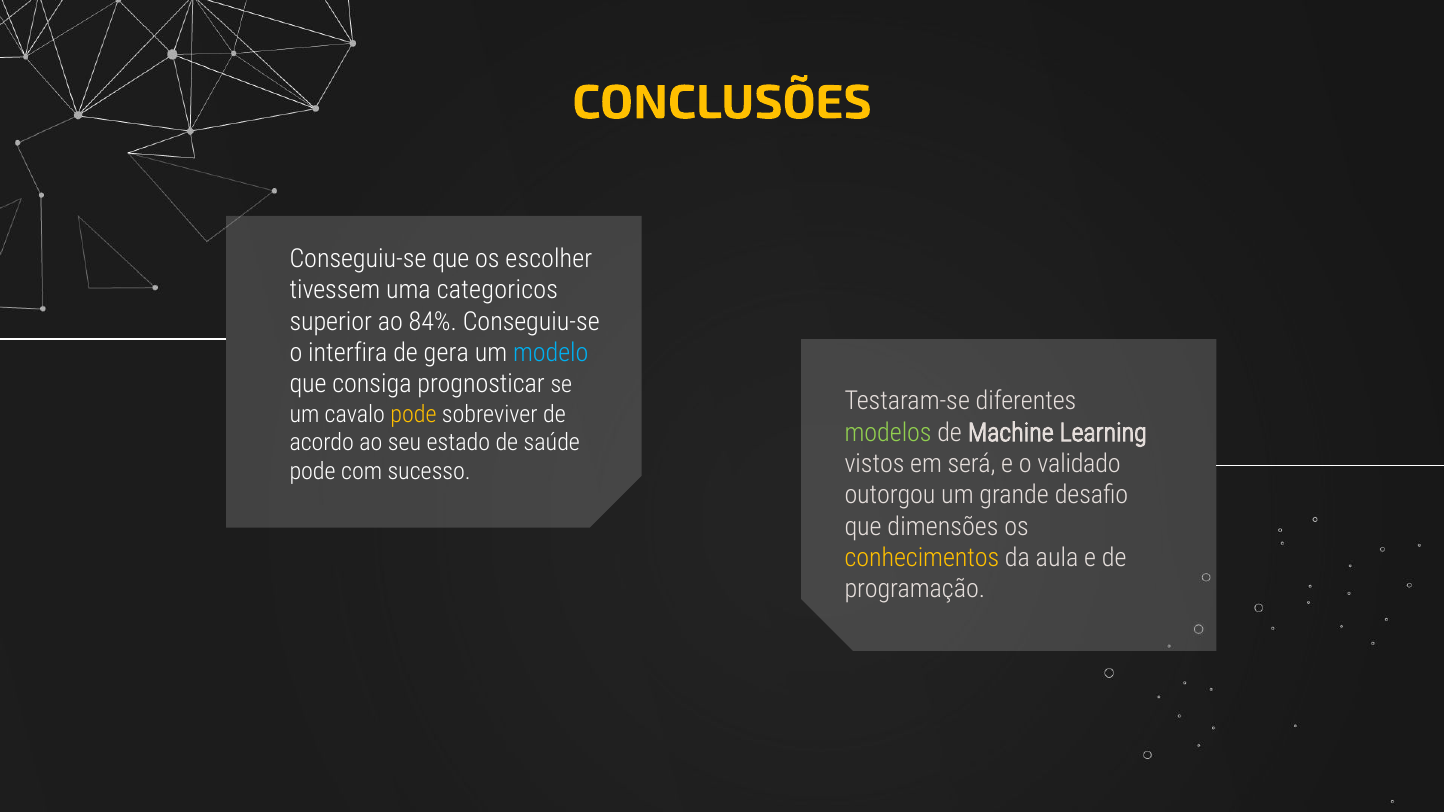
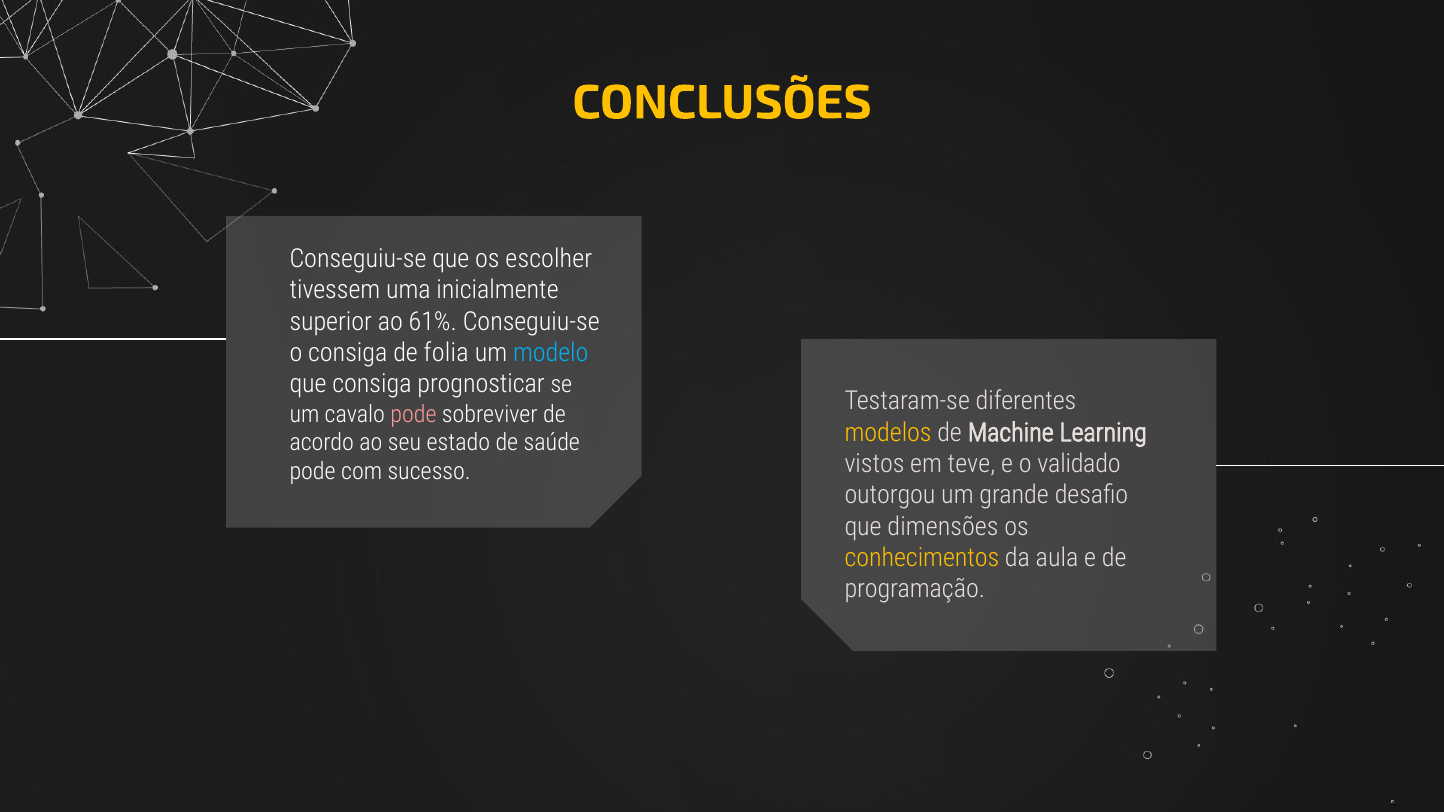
categoricos: categoricos -> inicialmente
84%: 84% -> 61%
o interfira: interfira -> consiga
gera: gera -> folia
pode at (414, 414) colour: yellow -> pink
modelos colour: light green -> yellow
será: será -> teve
